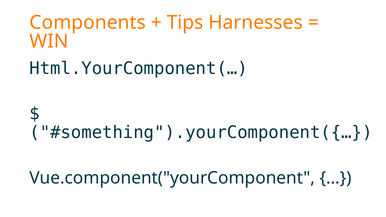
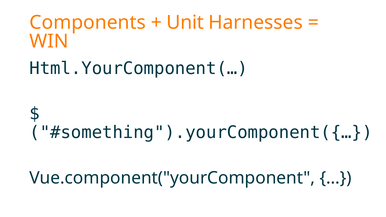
Tips: Tips -> Unit
